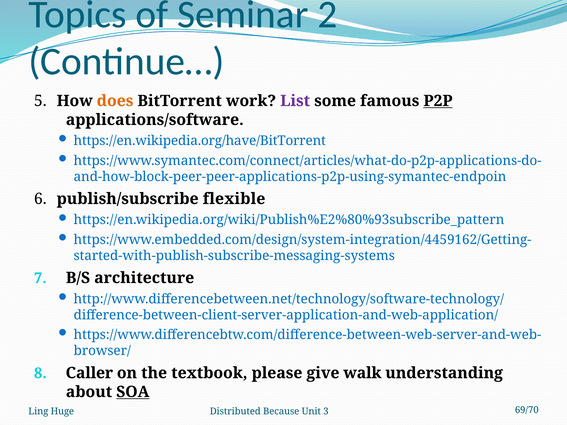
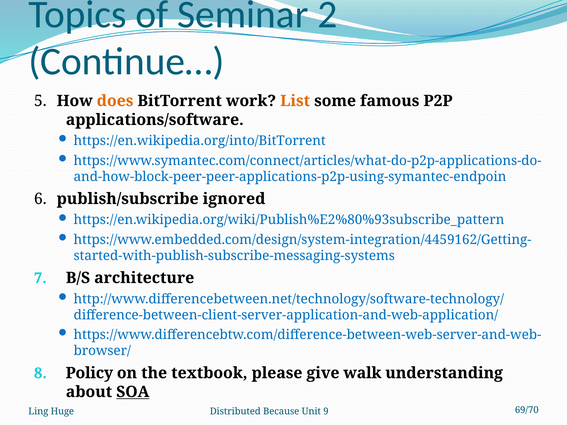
List colour: purple -> orange
P2P underline: present -> none
https://en.wikipedia.org/have/BitTorrent: https://en.wikipedia.org/have/BitTorrent -> https://en.wikipedia.org/into/BitTorrent
flexible: flexible -> ignored
Caller: Caller -> Policy
3: 3 -> 9
